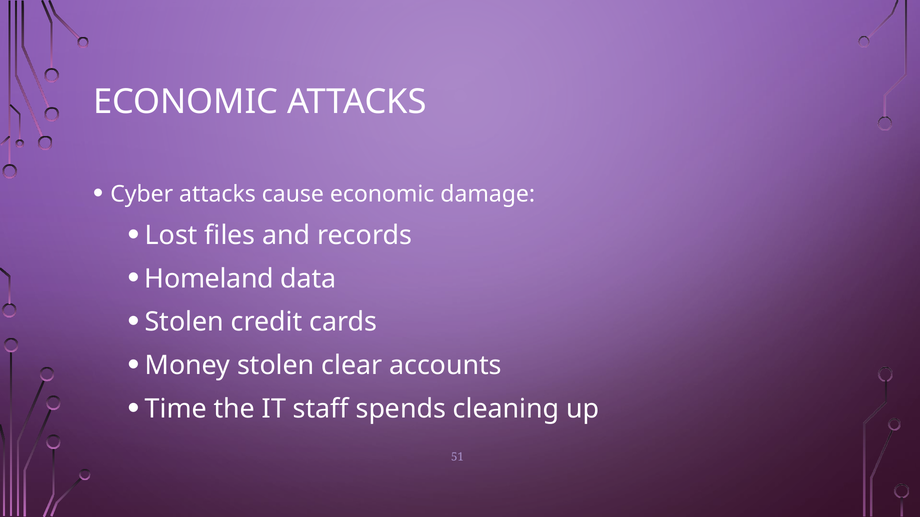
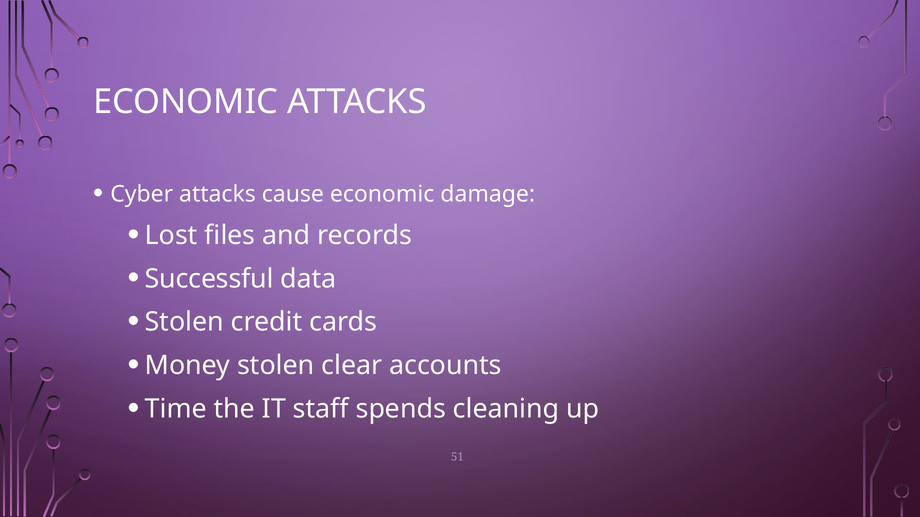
Homeland: Homeland -> Successful
